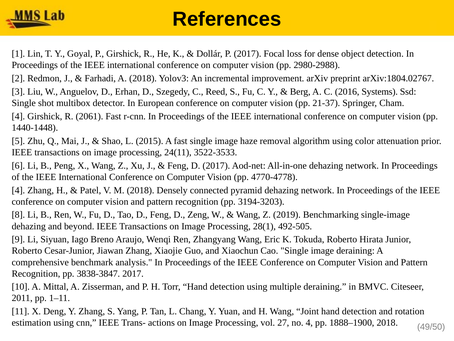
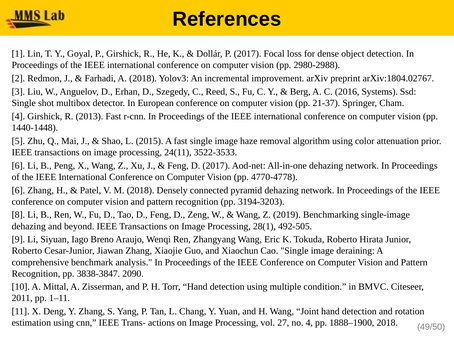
2061: 2061 -> 2013
4 at (18, 190): 4 -> 6
3838-3847 2017: 2017 -> 2090
multiple deraining: deraining -> condition
